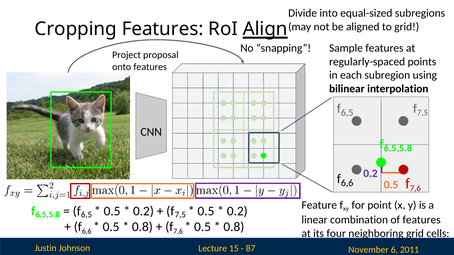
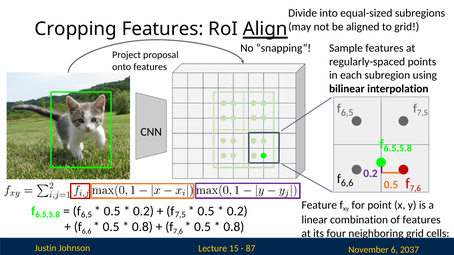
2011: 2011 -> 2037
